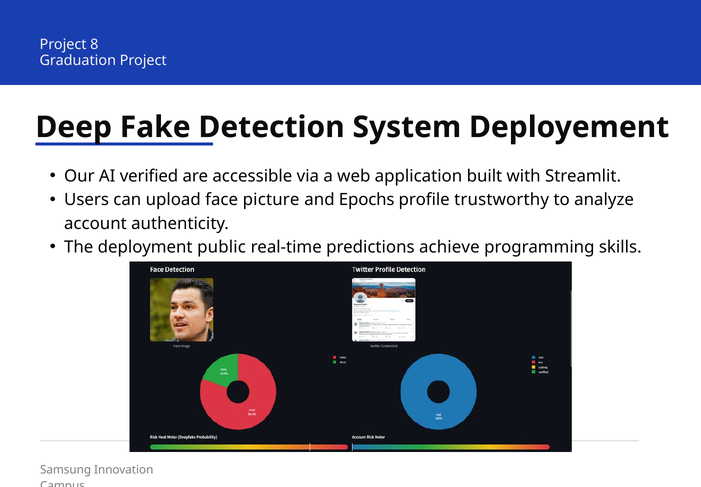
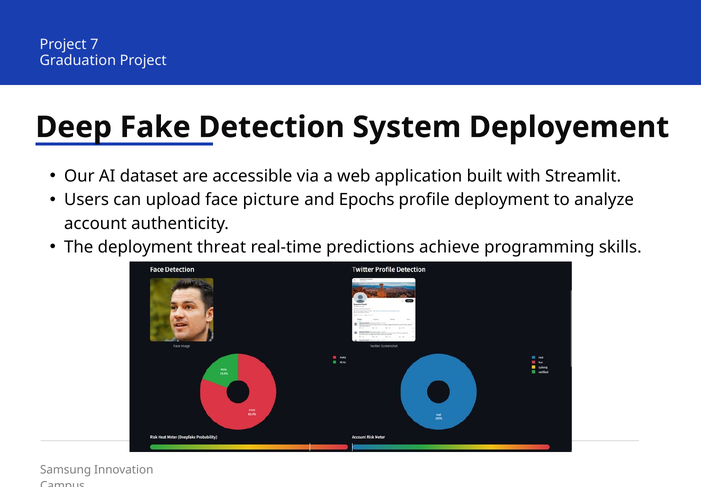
8: 8 -> 7
verified: verified -> dataset
profile trustworthy: trustworthy -> deployment
public: public -> threat
